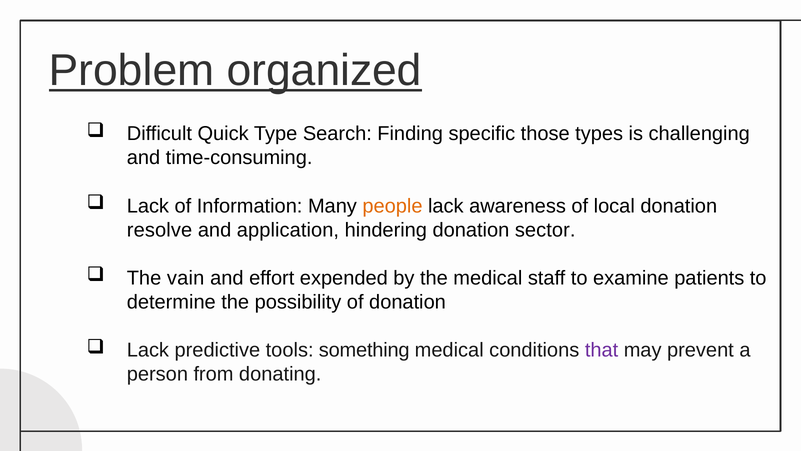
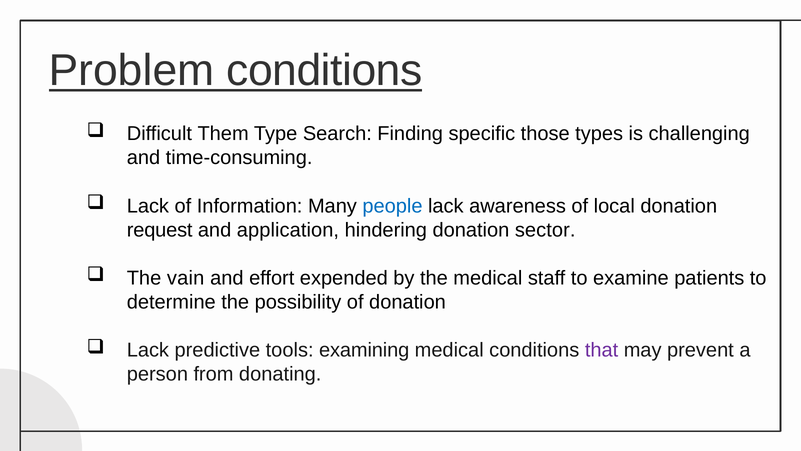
Problem organized: organized -> conditions
Quick: Quick -> Them
people colour: orange -> blue
resolve: resolve -> request
something: something -> examining
